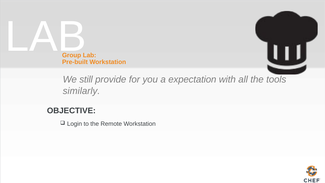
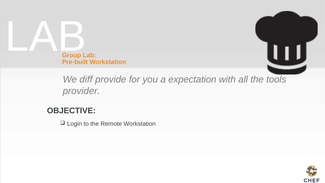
still: still -> diff
similarly: similarly -> provider
